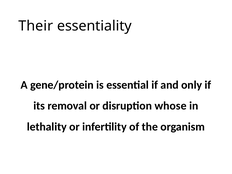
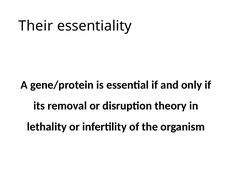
whose: whose -> theory
